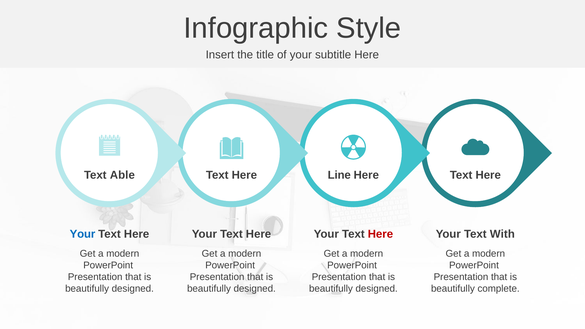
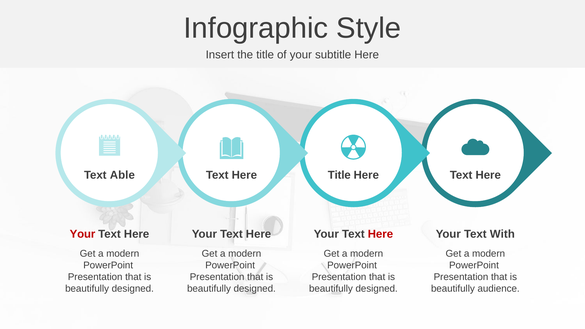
Here Line: Line -> Title
Your at (83, 234) colour: blue -> red
complete: complete -> audience
